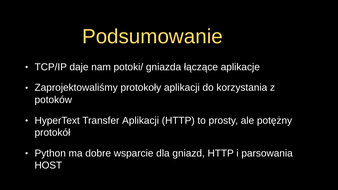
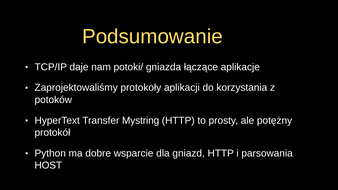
Transfer Aplikacji: Aplikacji -> Mystring
